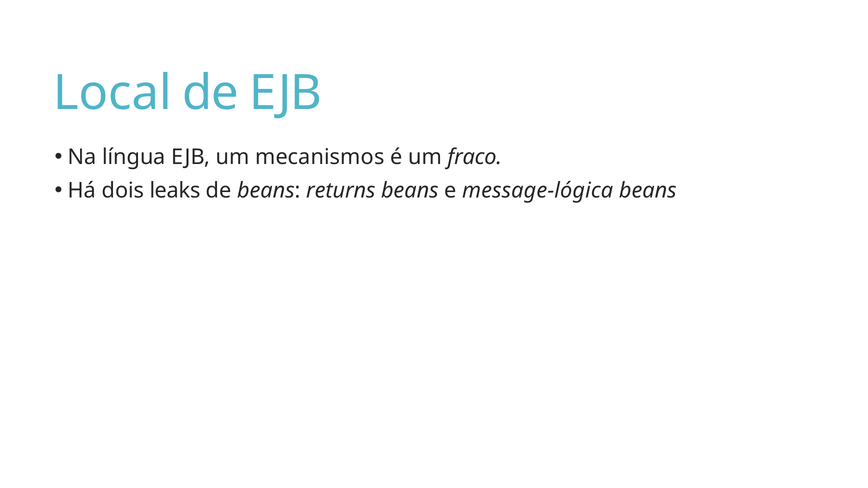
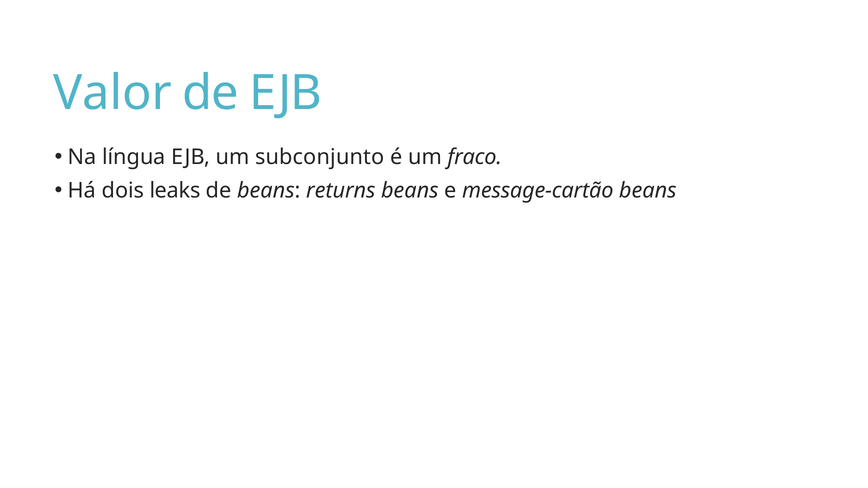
Local: Local -> Valor
mecanismos: mecanismos -> subconjunto
message-lógica: message-lógica -> message-cartão
